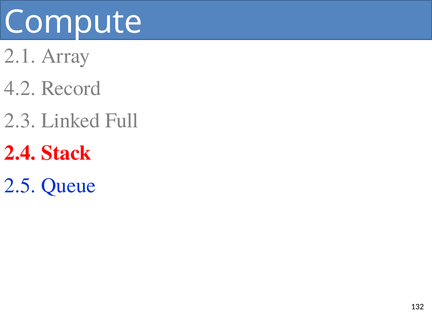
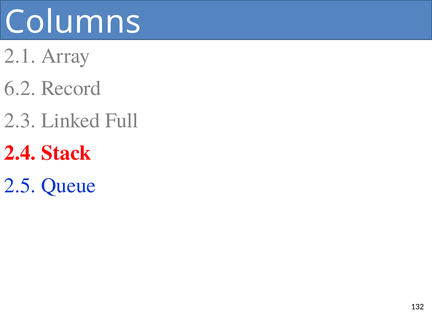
Compute: Compute -> Columns
4.2: 4.2 -> 6.2
